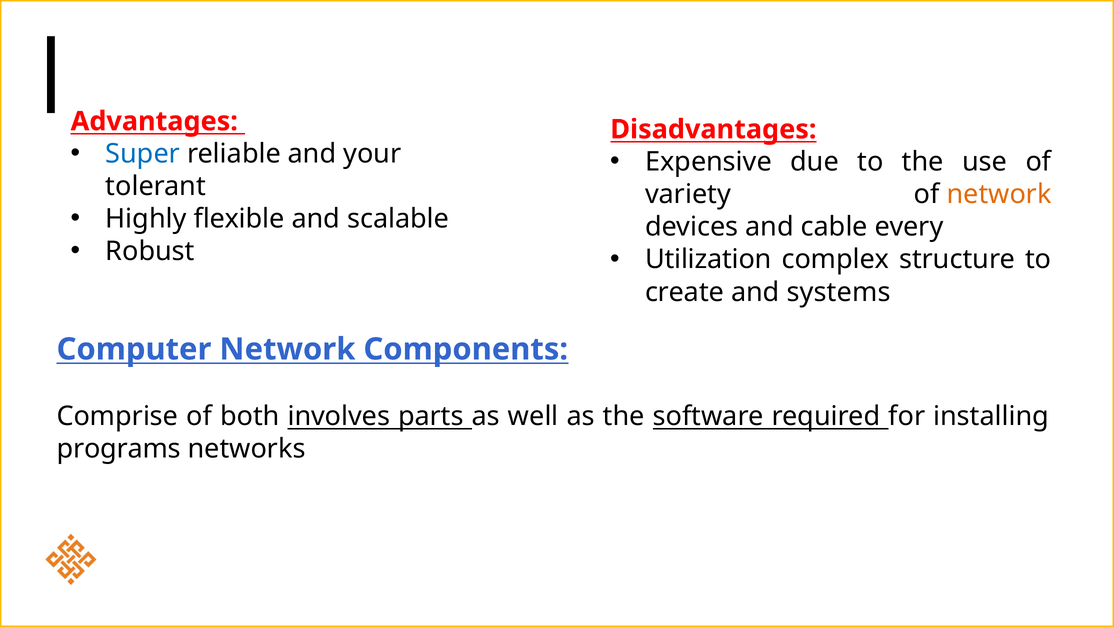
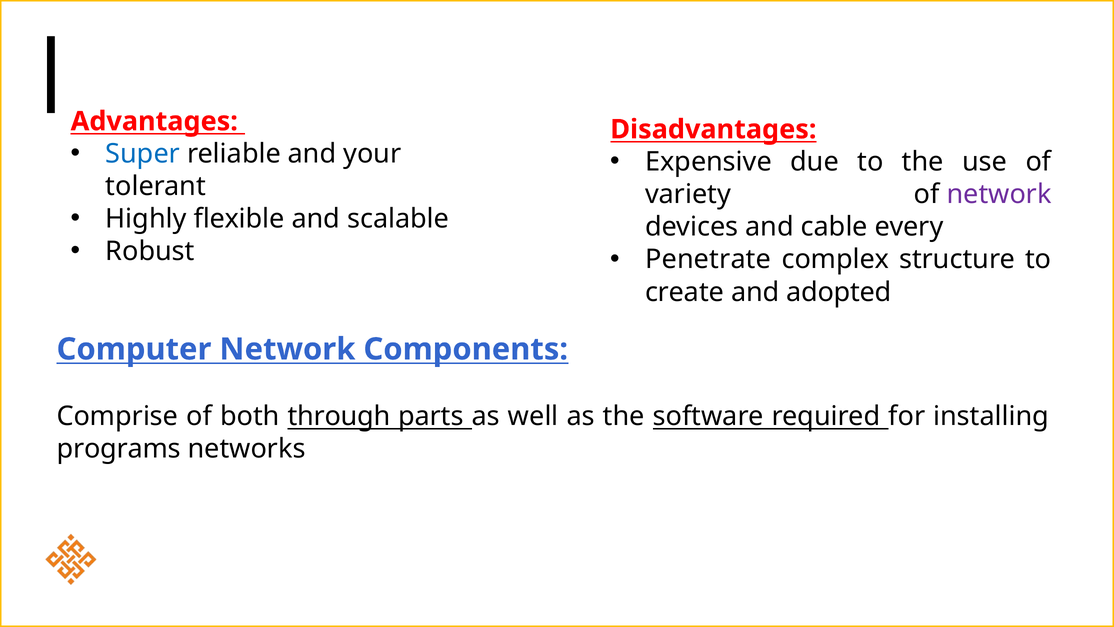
network at (999, 194) colour: orange -> purple
Utilization: Utilization -> Penetrate
systems: systems -> adopted
involves: involves -> through
